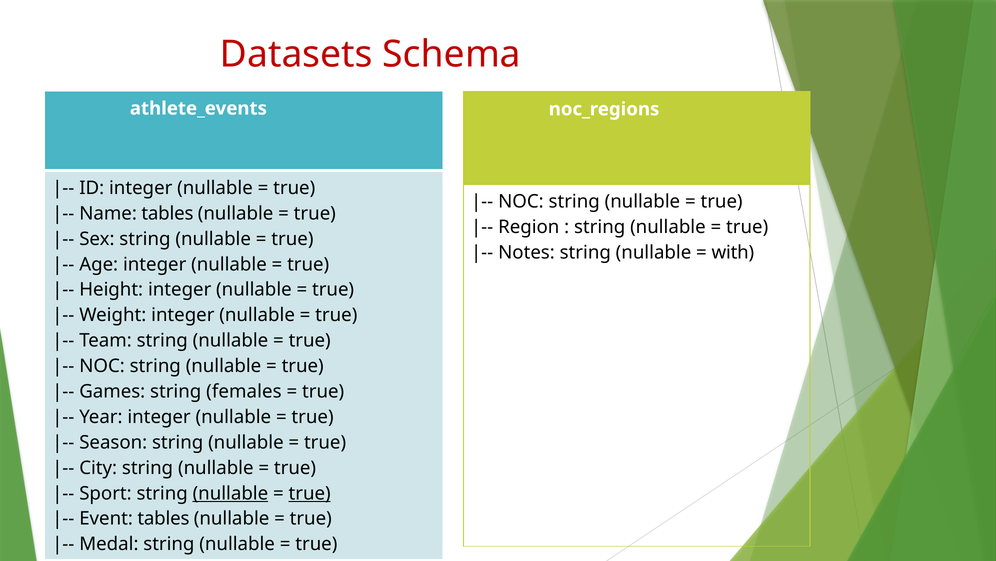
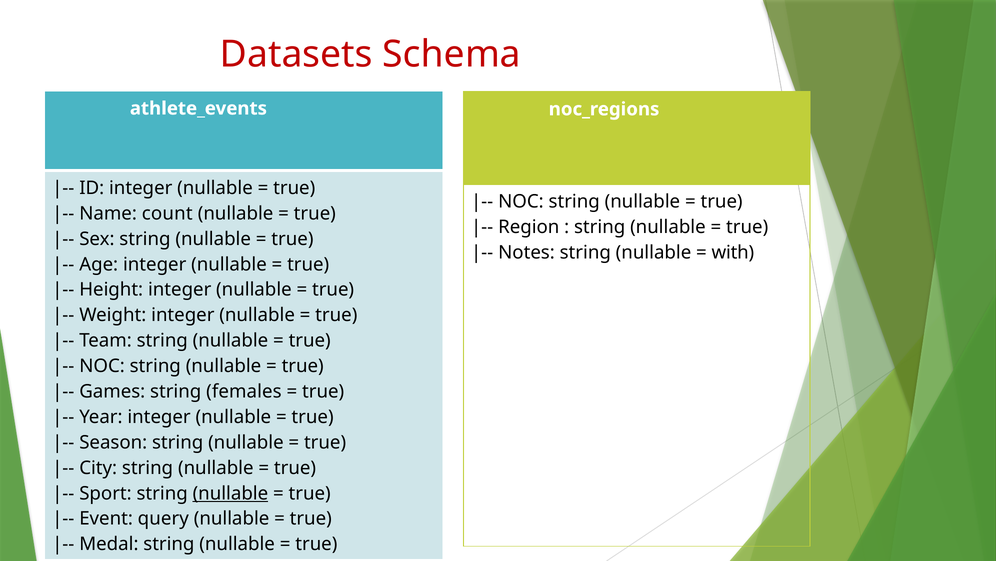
Name tables: tables -> count
true at (310, 493) underline: present -> none
Event tables: tables -> query
